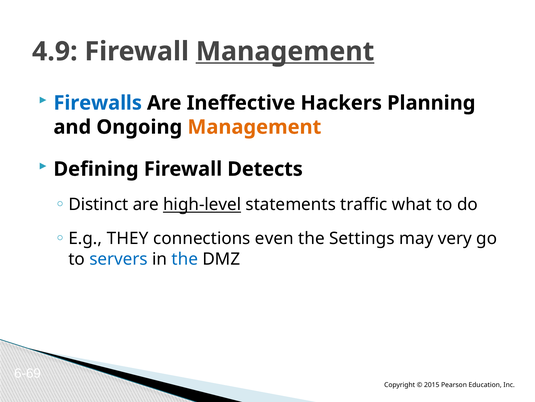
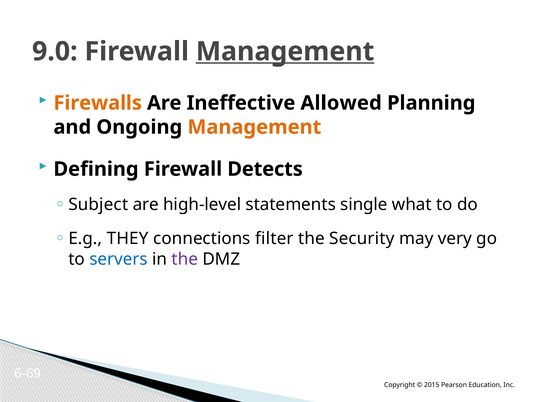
4.9: 4.9 -> 9.0
Firewalls colour: blue -> orange
Hackers: Hackers -> Allowed
Distinct: Distinct -> Subject
high-level underline: present -> none
traffic: traffic -> single
even: even -> filter
Settings: Settings -> Security
the at (185, 259) colour: blue -> purple
